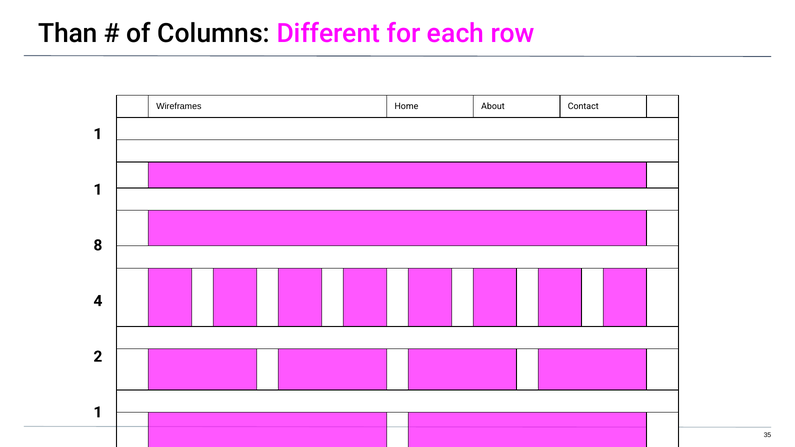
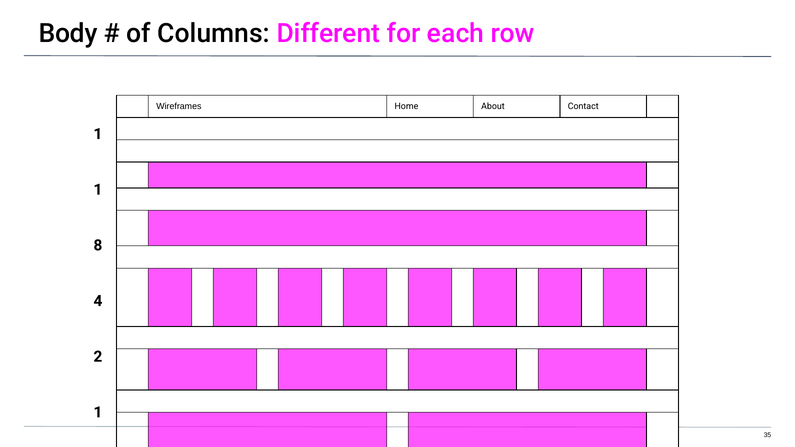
Than: Than -> Body
